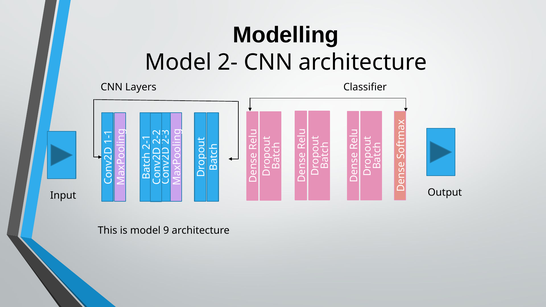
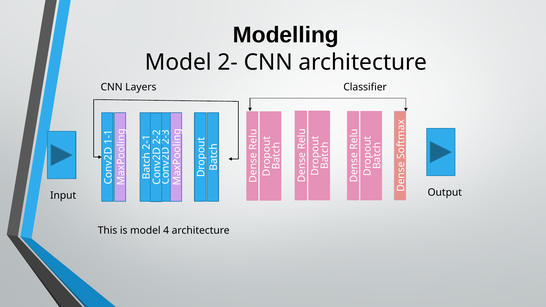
9: 9 -> 4
